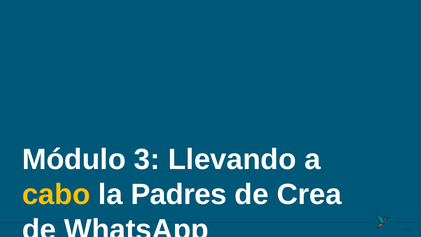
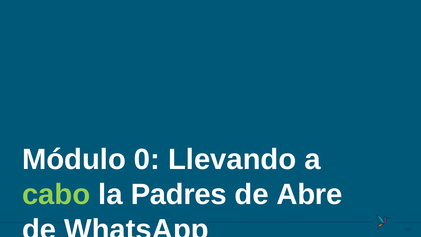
3: 3 -> 0
cabo colour: yellow -> light green
Crea: Crea -> Abre
